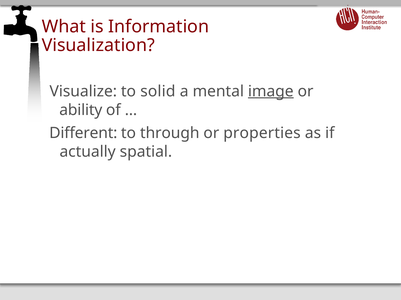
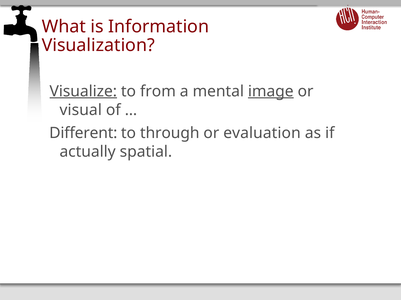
Visualize underline: none -> present
solid: solid -> from
ability: ability -> visual
properties: properties -> evaluation
